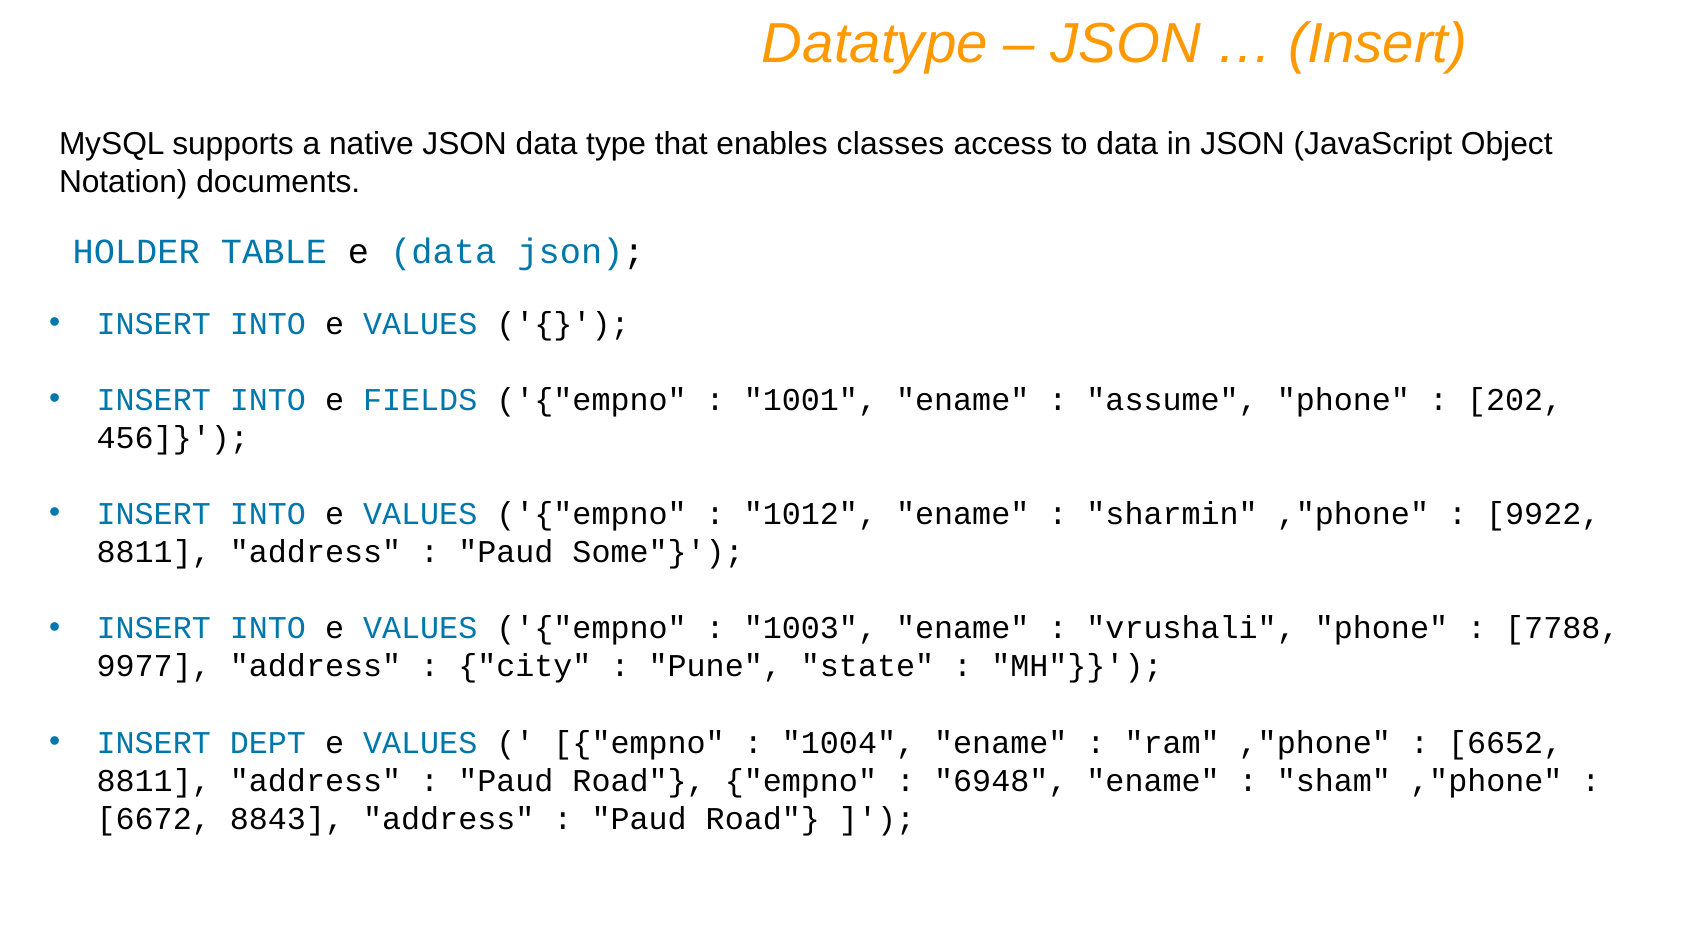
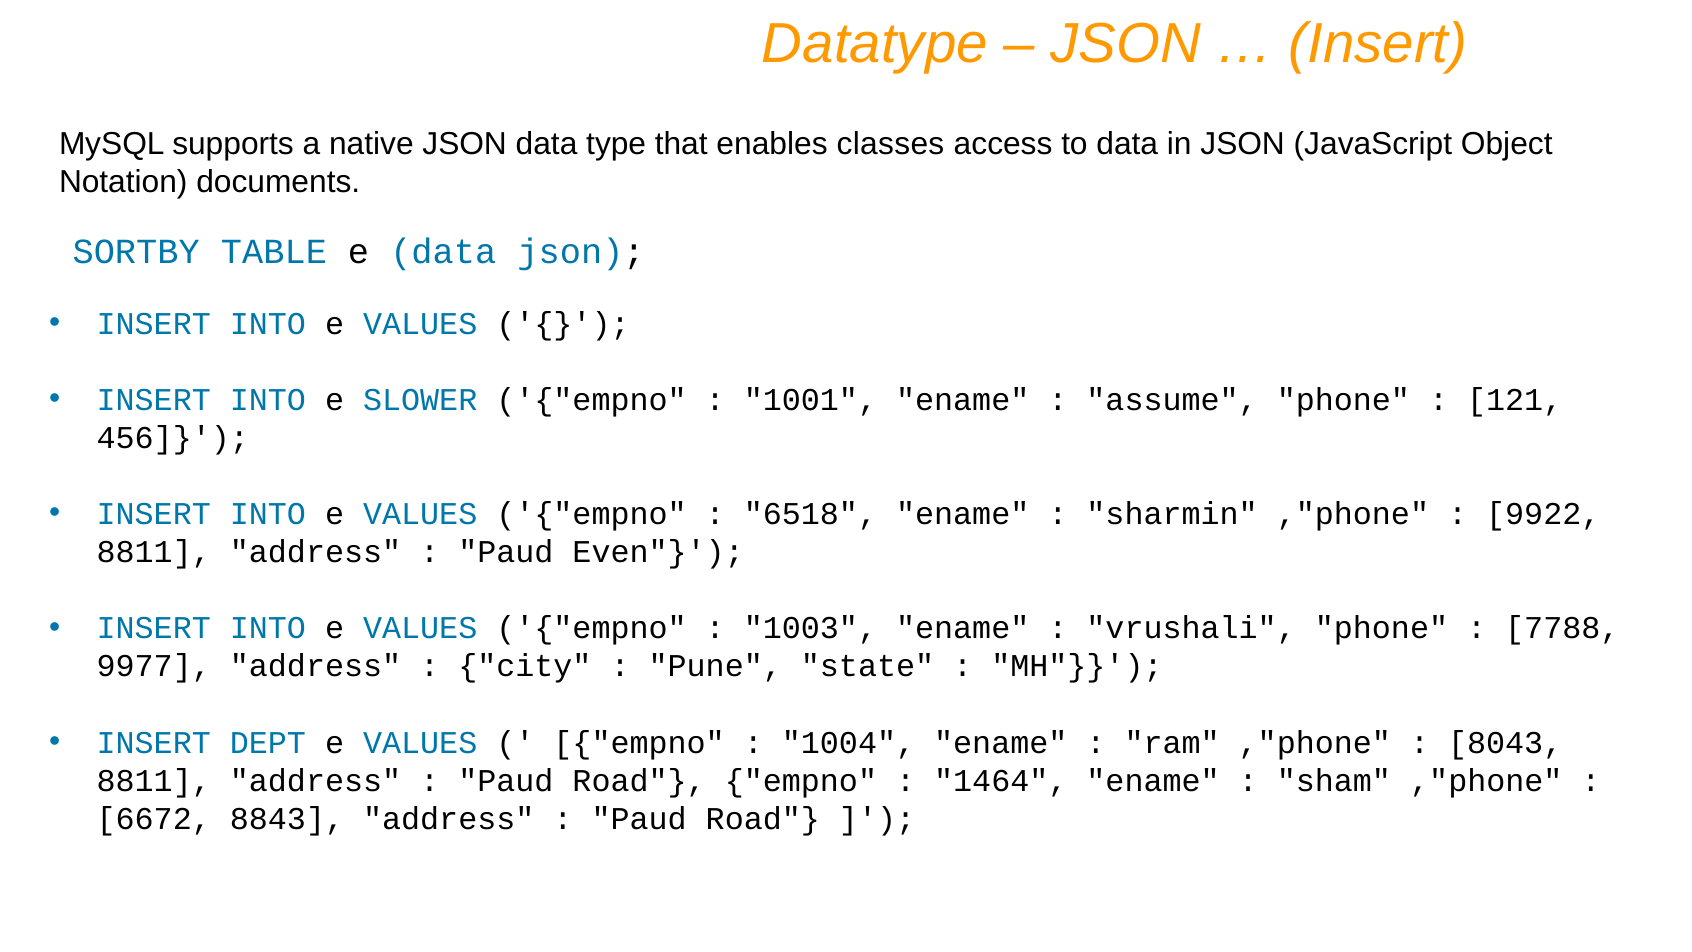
HOLDER: HOLDER -> SORTBY
FIELDS: FIELDS -> SLOWER
202: 202 -> 121
1012: 1012 -> 6518
Some: Some -> Even
6652: 6652 -> 8043
6948: 6948 -> 1464
